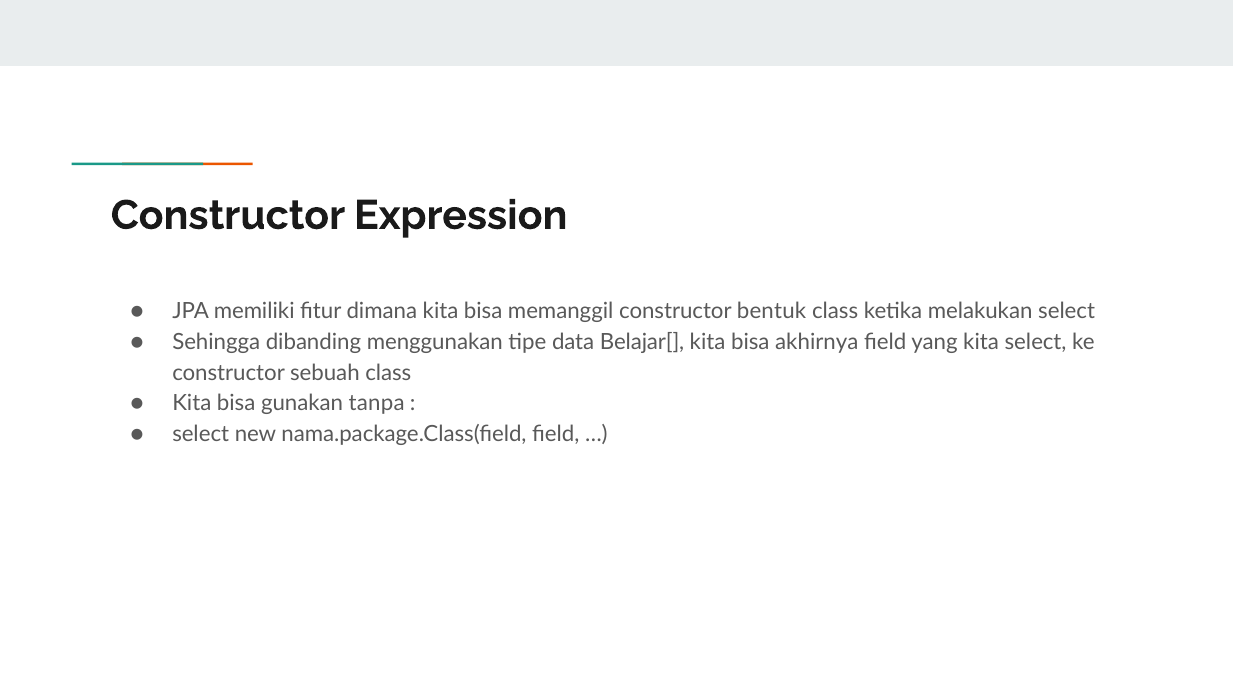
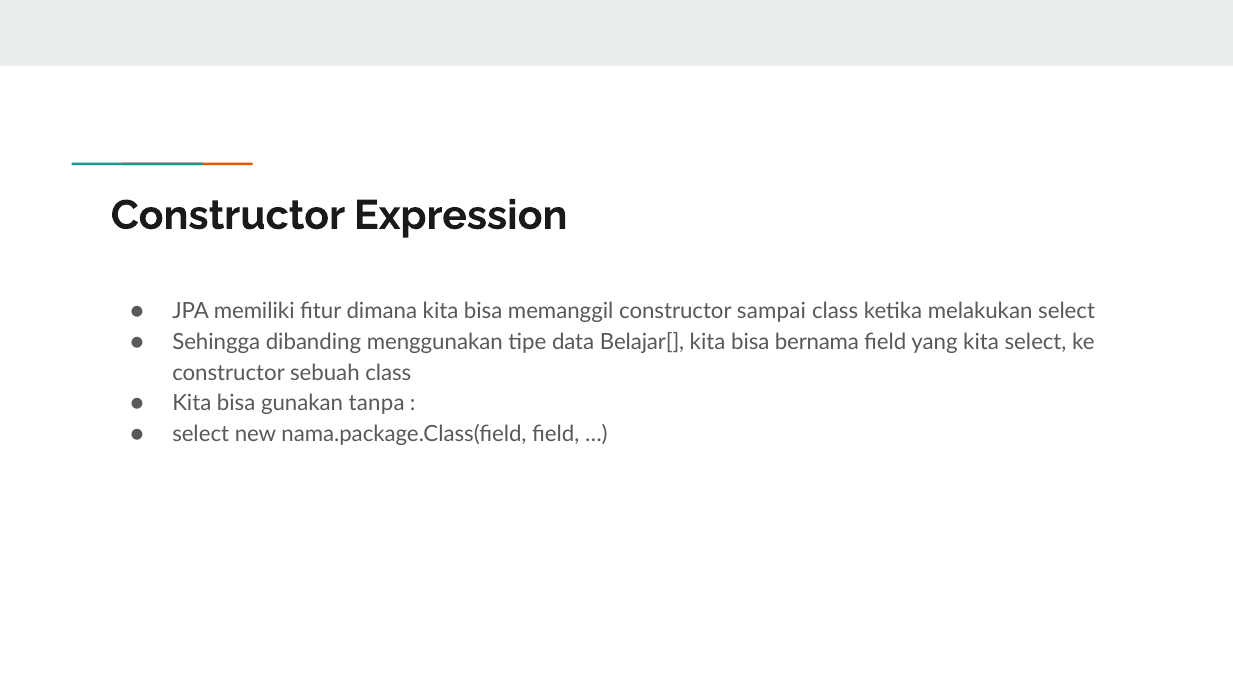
bentuk: bentuk -> sampai
akhirnya: akhirnya -> bernama
